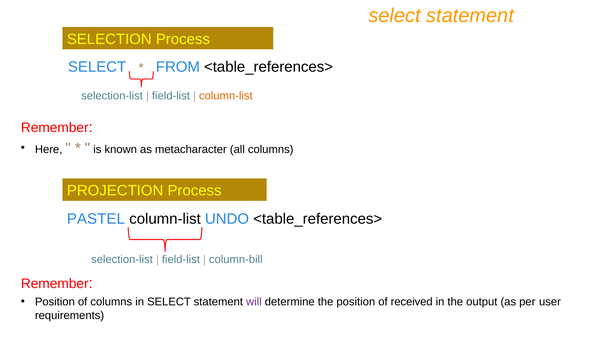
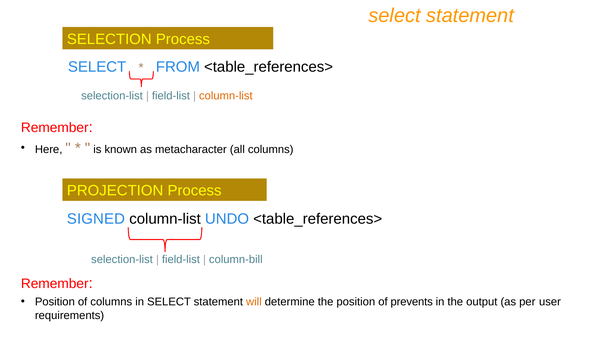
PASTEL: PASTEL -> SIGNED
will colour: purple -> orange
received: received -> prevents
